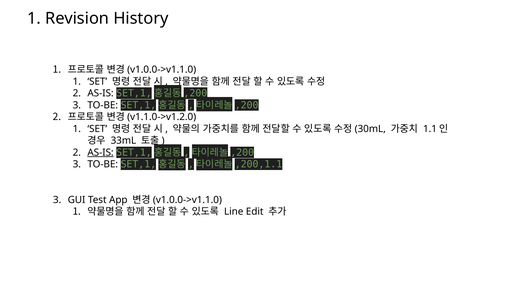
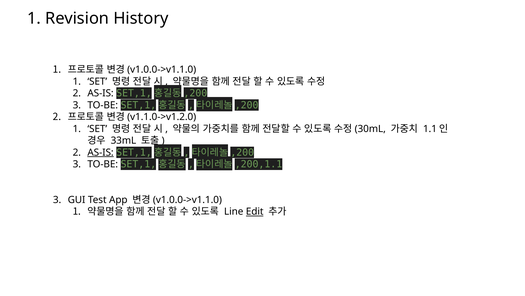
Edit underline: none -> present
